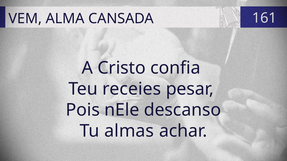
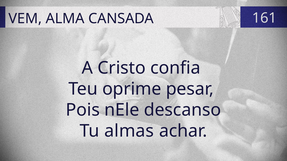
receies: receies -> oprime
